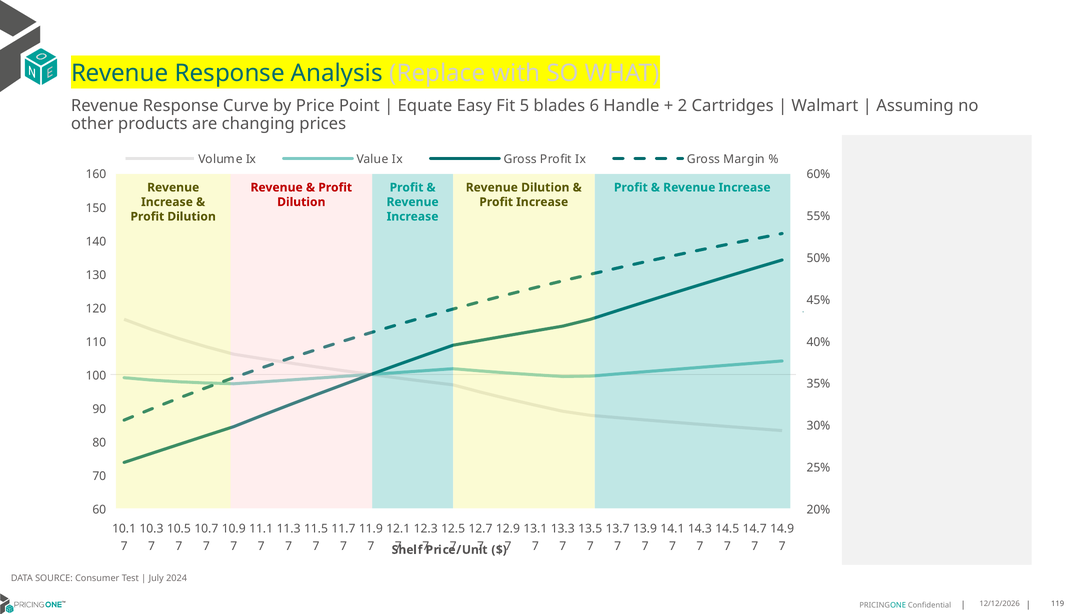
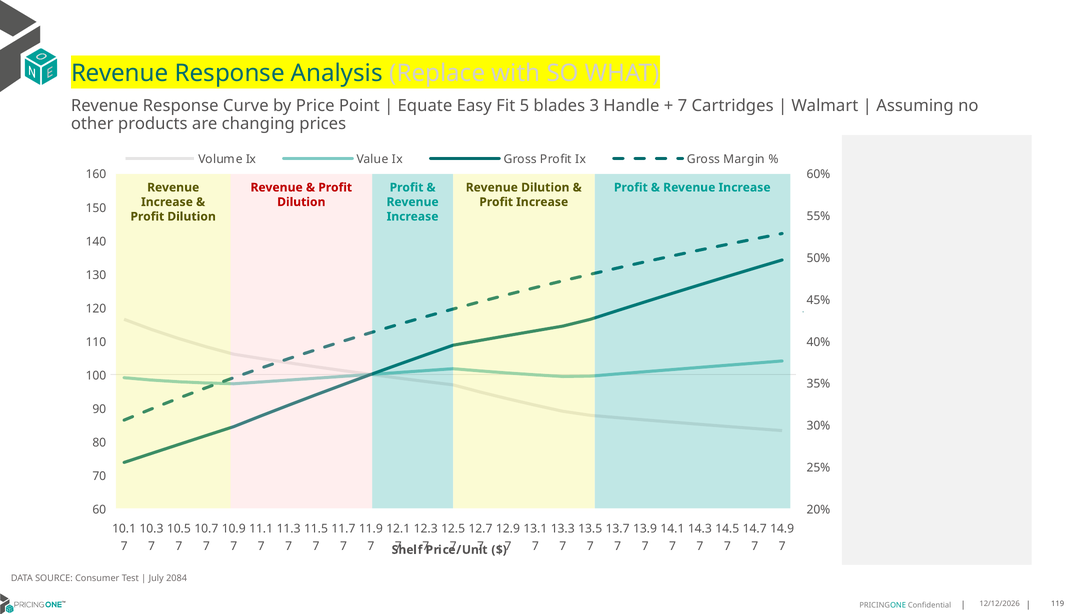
6: 6 -> 3
2 at (682, 106): 2 -> 7
2024: 2024 -> 2084
